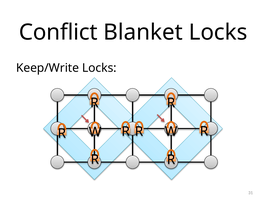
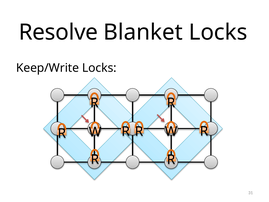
Conflict: Conflict -> Resolve
